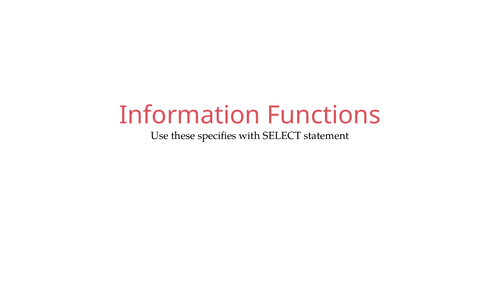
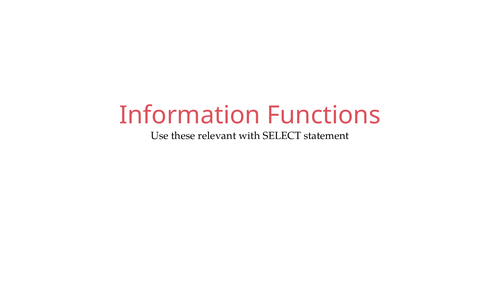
specifies: specifies -> relevant
